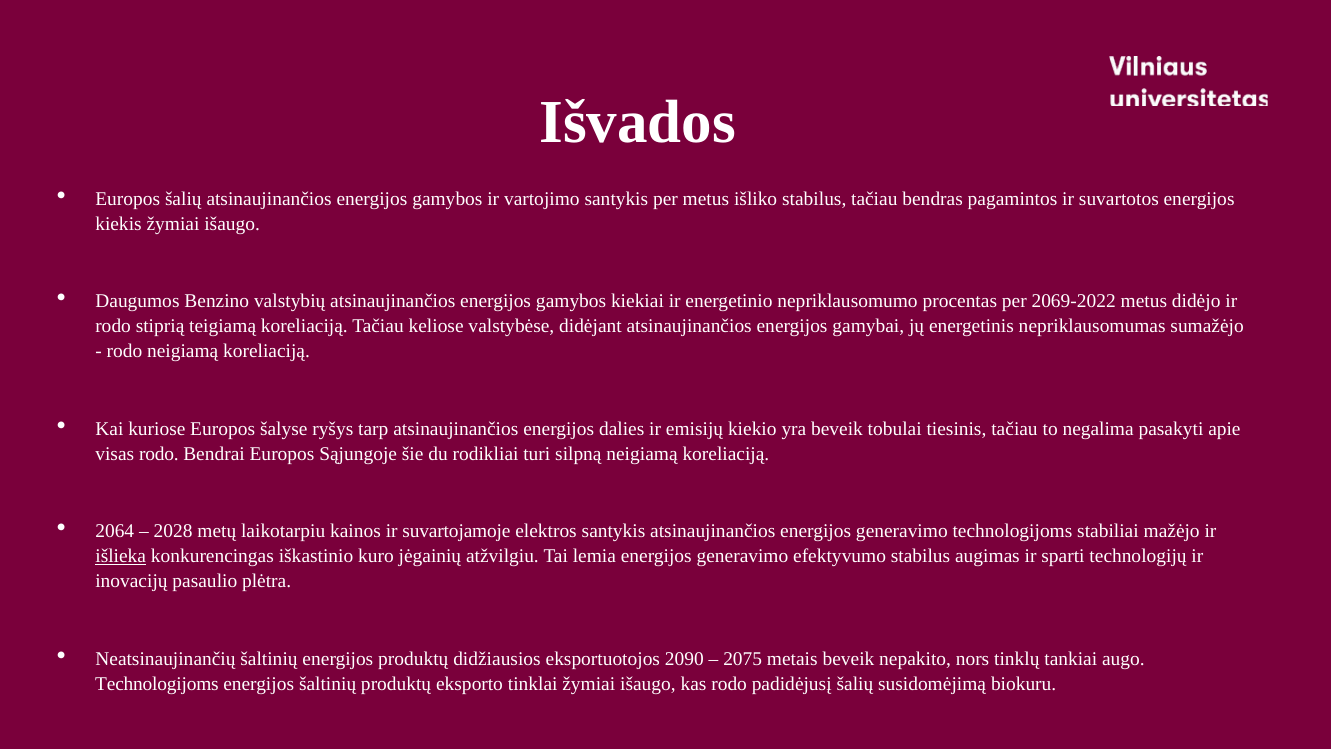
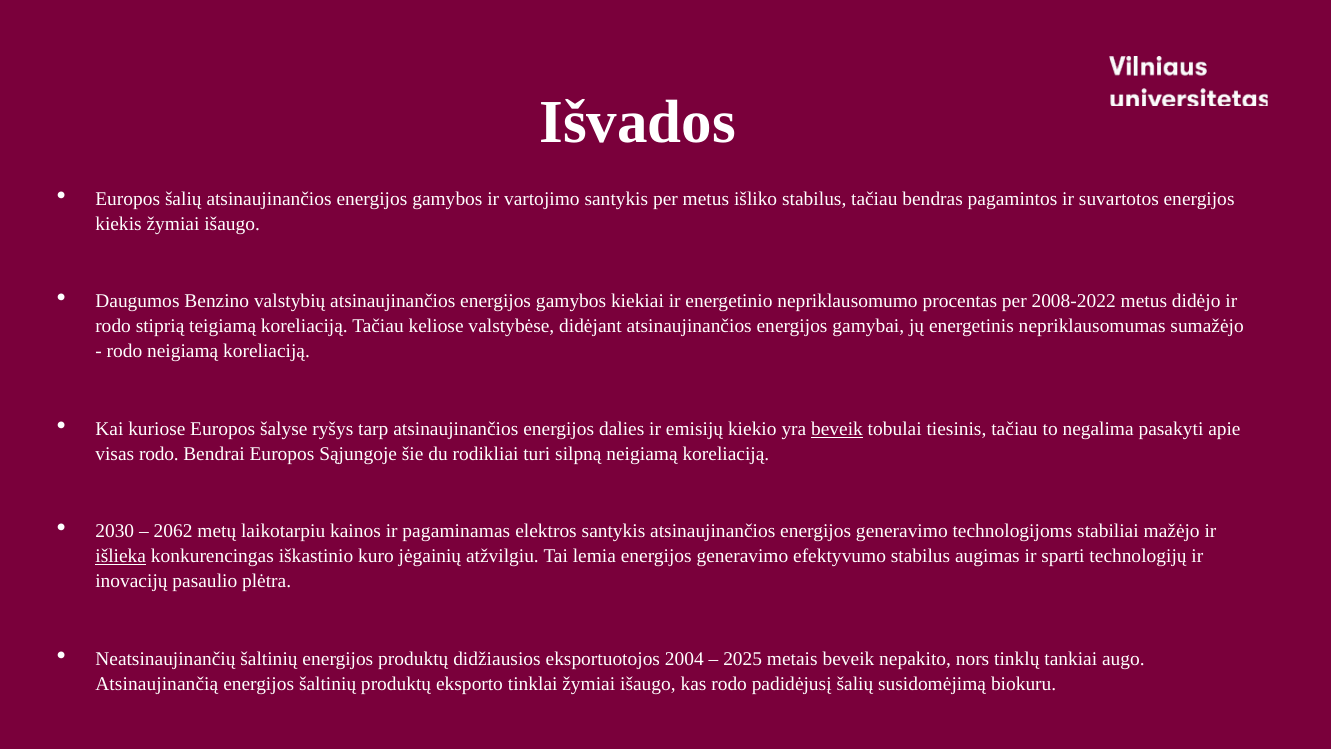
2069-2022: 2069-2022 -> 2008-2022
beveik at (837, 429) underline: none -> present
2064: 2064 -> 2030
2028: 2028 -> 2062
suvartojamoje: suvartojamoje -> pagaminamas
2090: 2090 -> 2004
2075: 2075 -> 2025
Technologijoms at (157, 684): Technologijoms -> Atsinaujinančią
